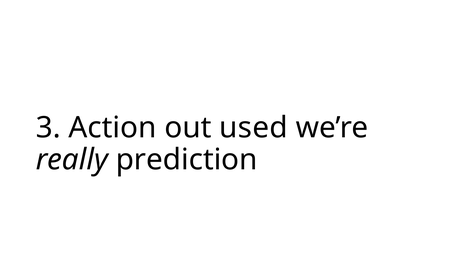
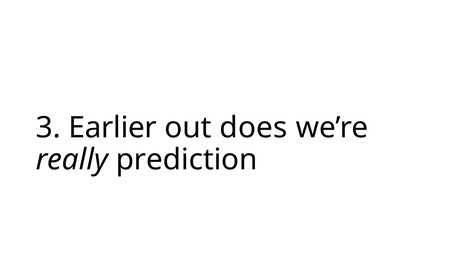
Action: Action -> Earlier
used: used -> does
